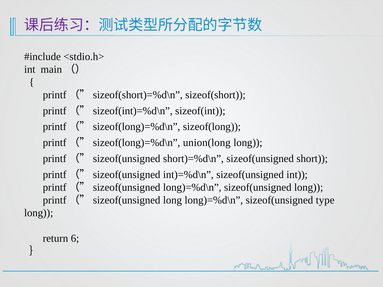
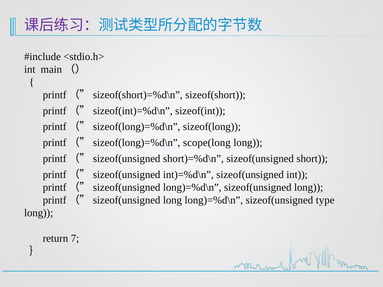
union(long: union(long -> scope(long
6: 6 -> 7
